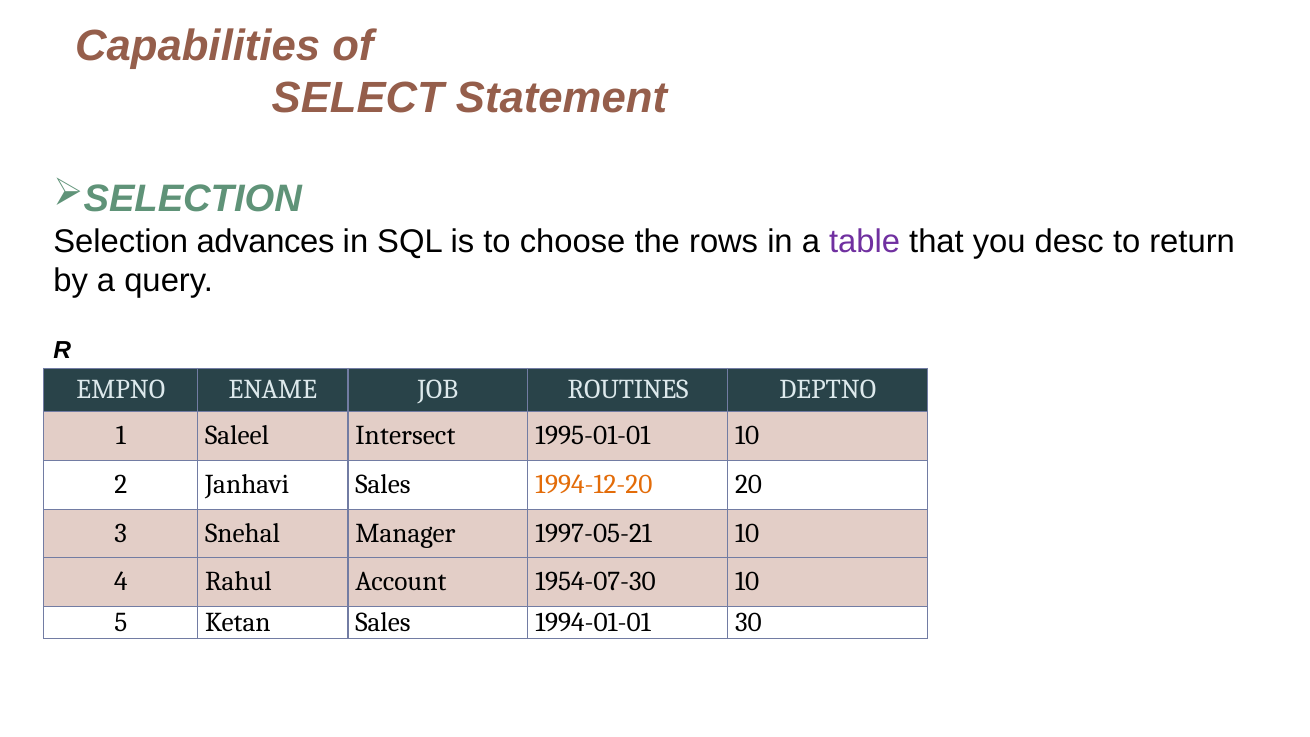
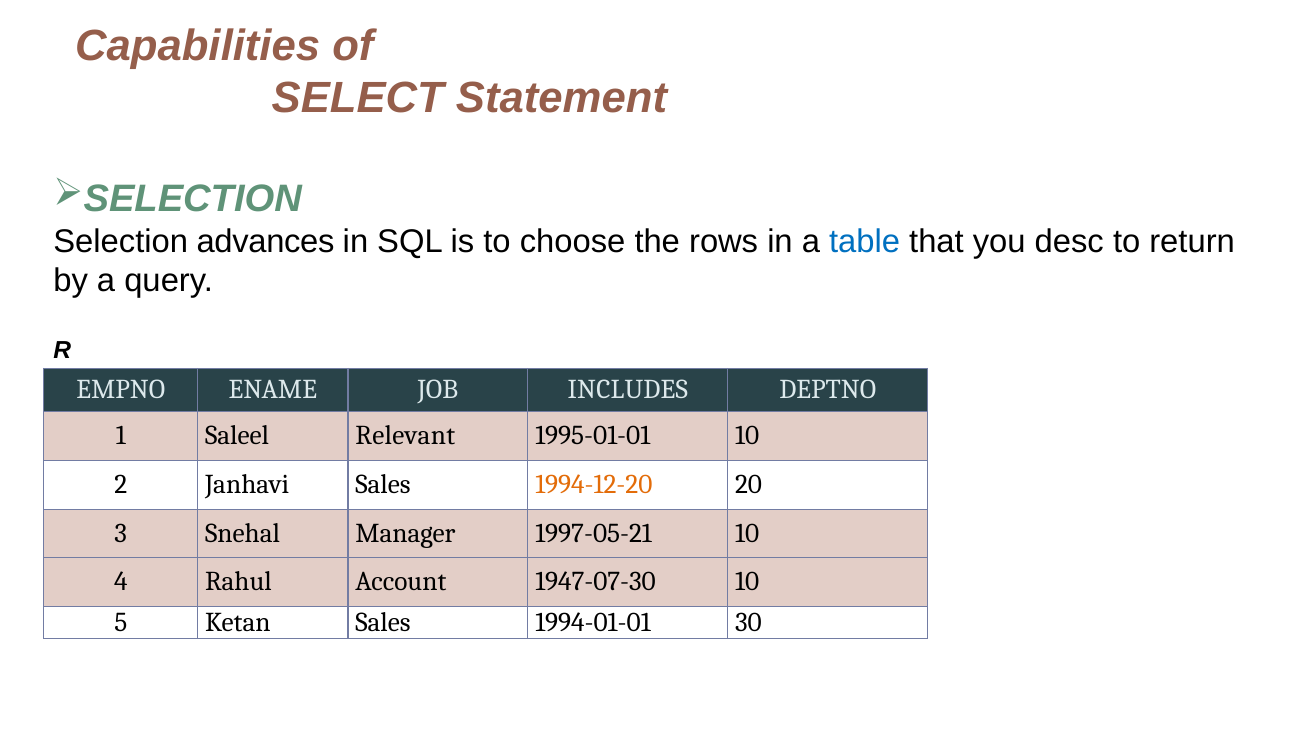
table colour: purple -> blue
ROUTINES: ROUTINES -> INCLUDES
Intersect: Intersect -> Relevant
1954-07-30: 1954-07-30 -> 1947-07-30
